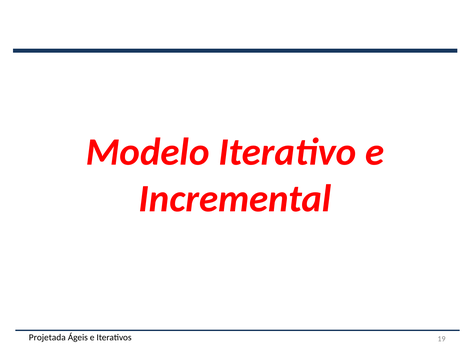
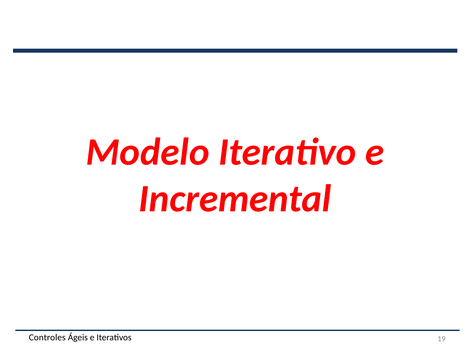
Projetada: Projetada -> Controles
